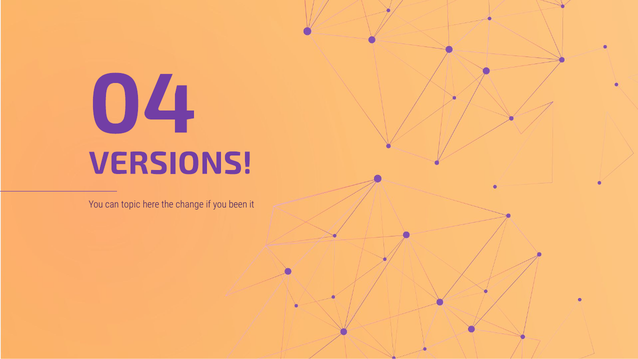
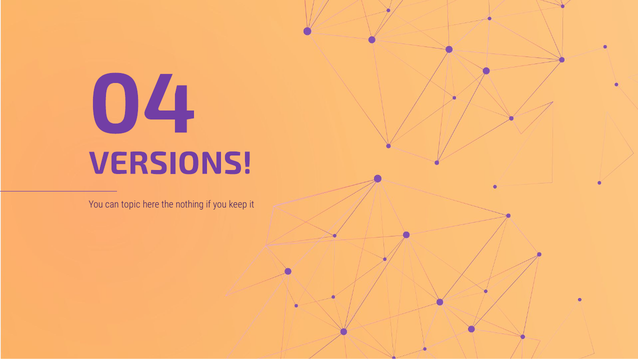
change: change -> nothing
been: been -> keep
